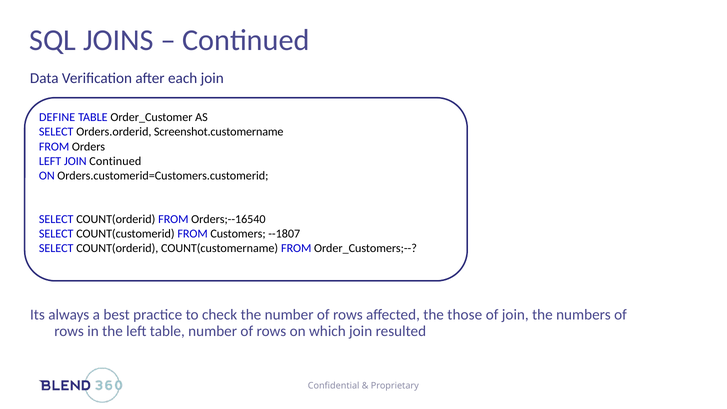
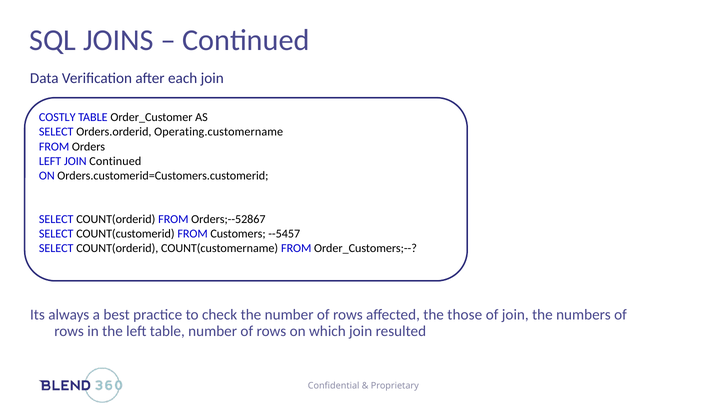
DEFINE: DEFINE -> COSTLY
Screenshot.customername: Screenshot.customername -> Operating.customername
Orders;--16540: Orders;--16540 -> Orders;--52867
--1807: --1807 -> --5457
